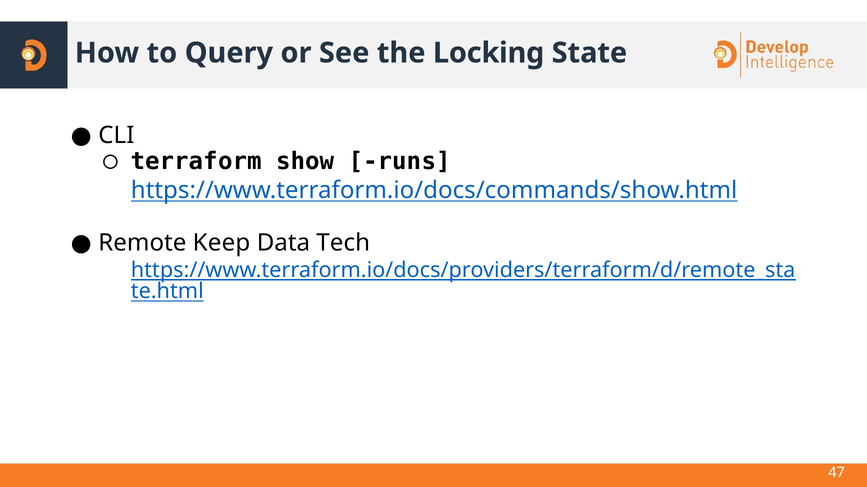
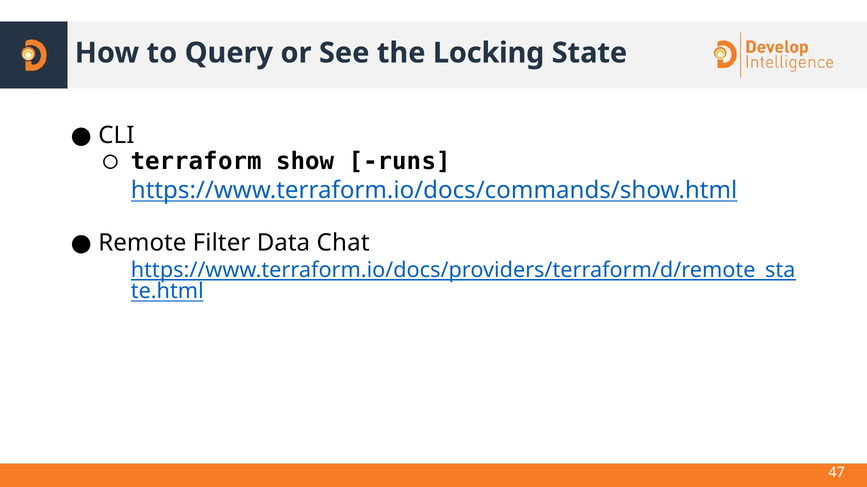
Keep: Keep -> Filter
Tech: Tech -> Chat
